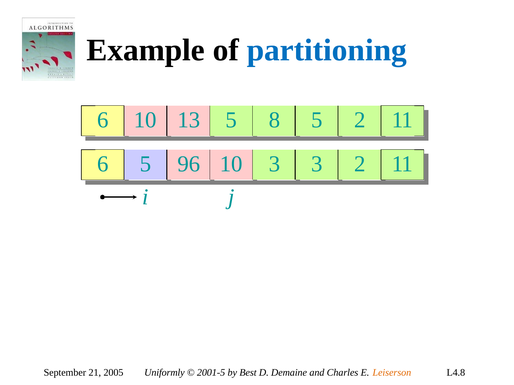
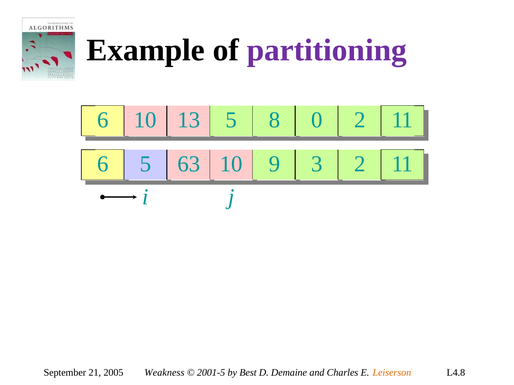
partitioning colour: blue -> purple
8 5: 5 -> 0
96: 96 -> 63
10 3: 3 -> 9
Uniformly: Uniformly -> Weakness
